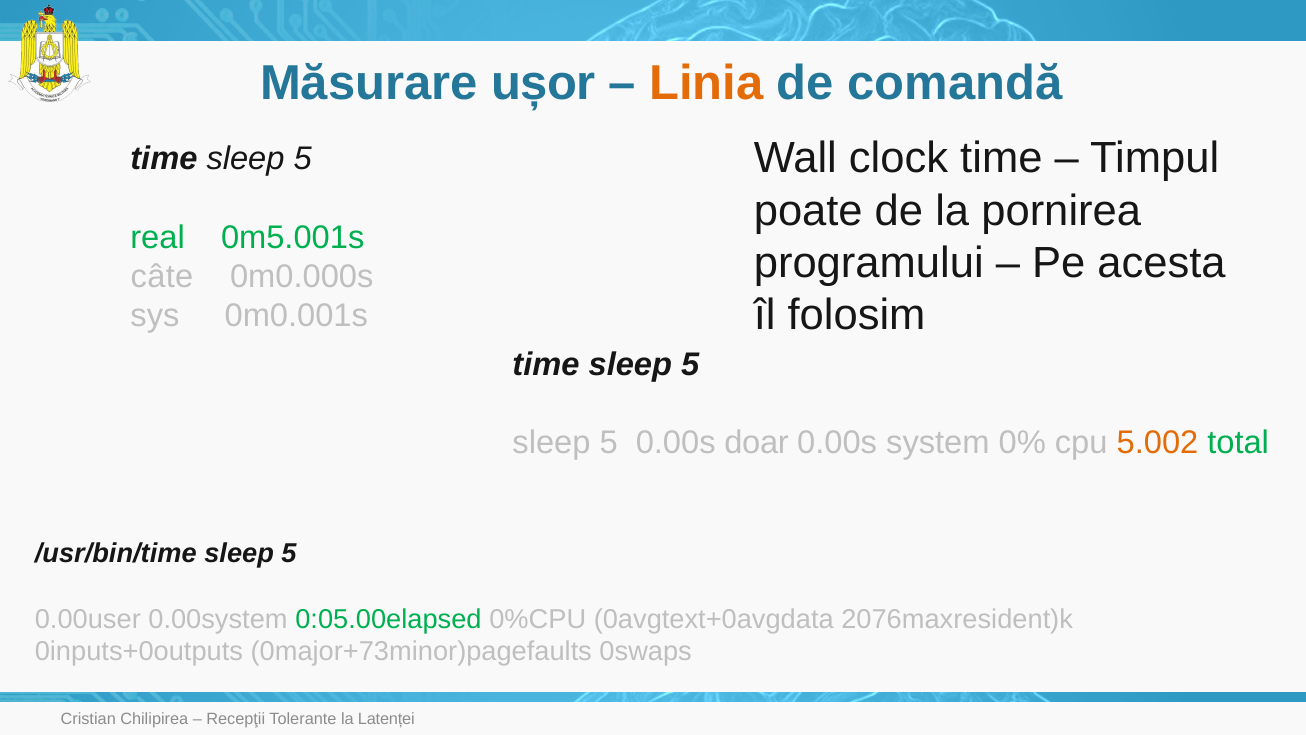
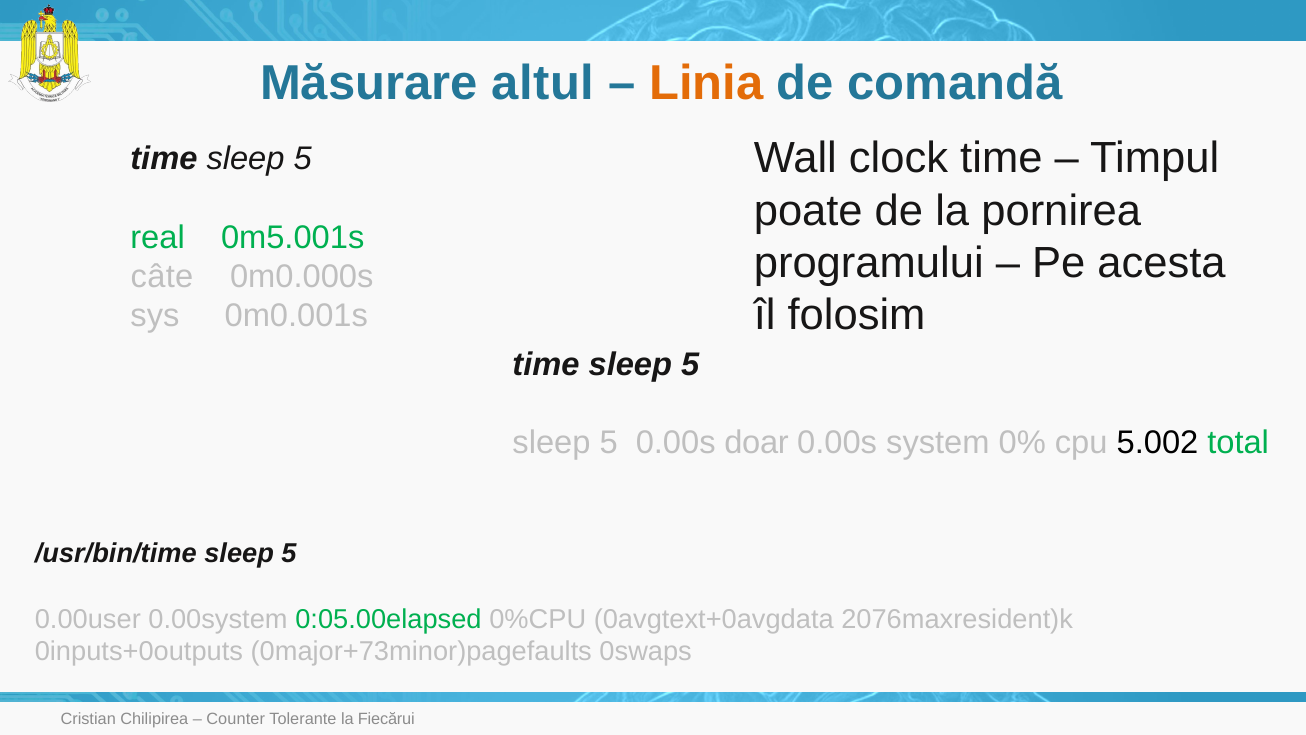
ușor: ușor -> altul
5.002 colour: orange -> black
Recepţii: Recepţii -> Counter
Latenței: Latenței -> Fiecărui
